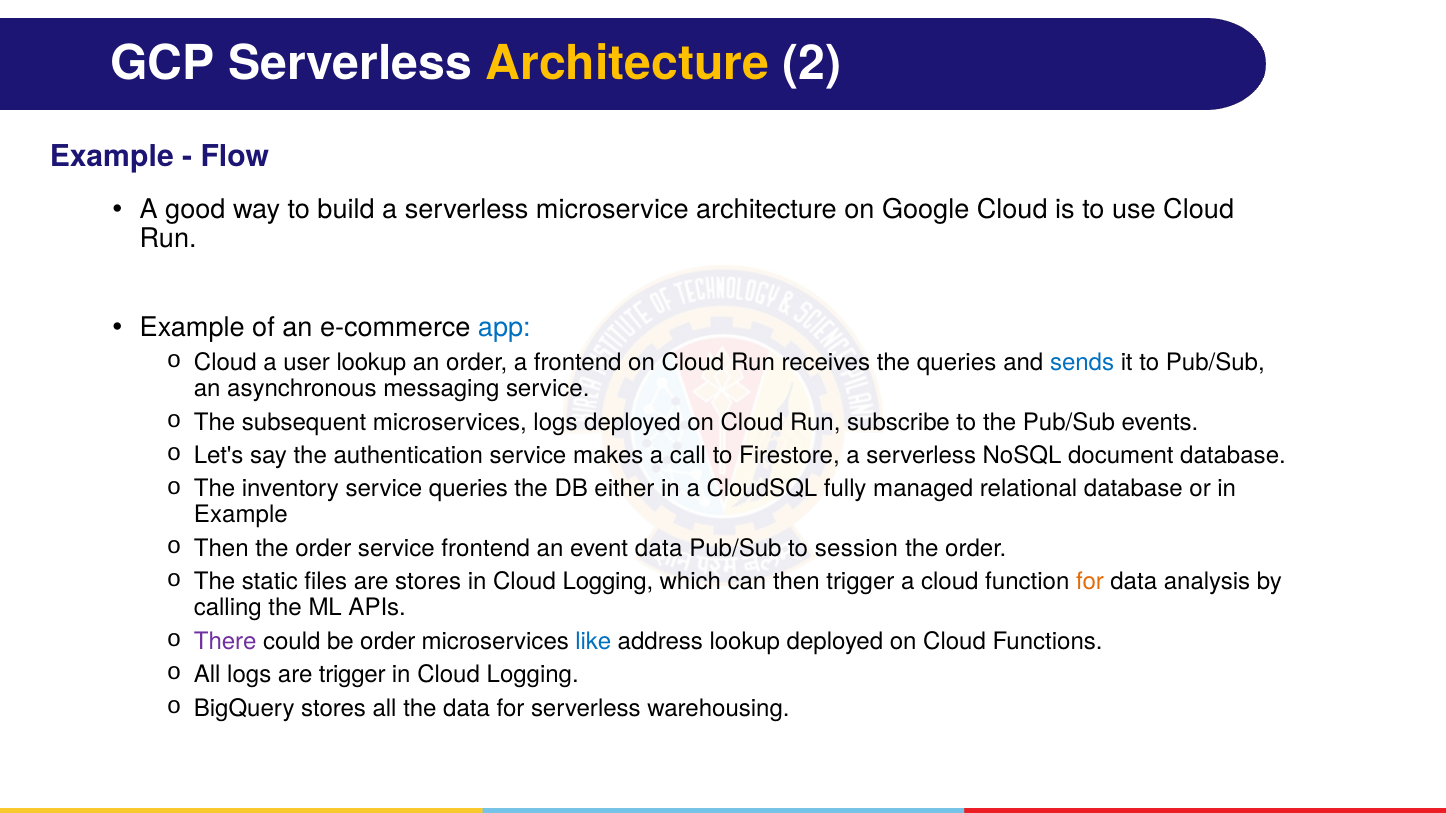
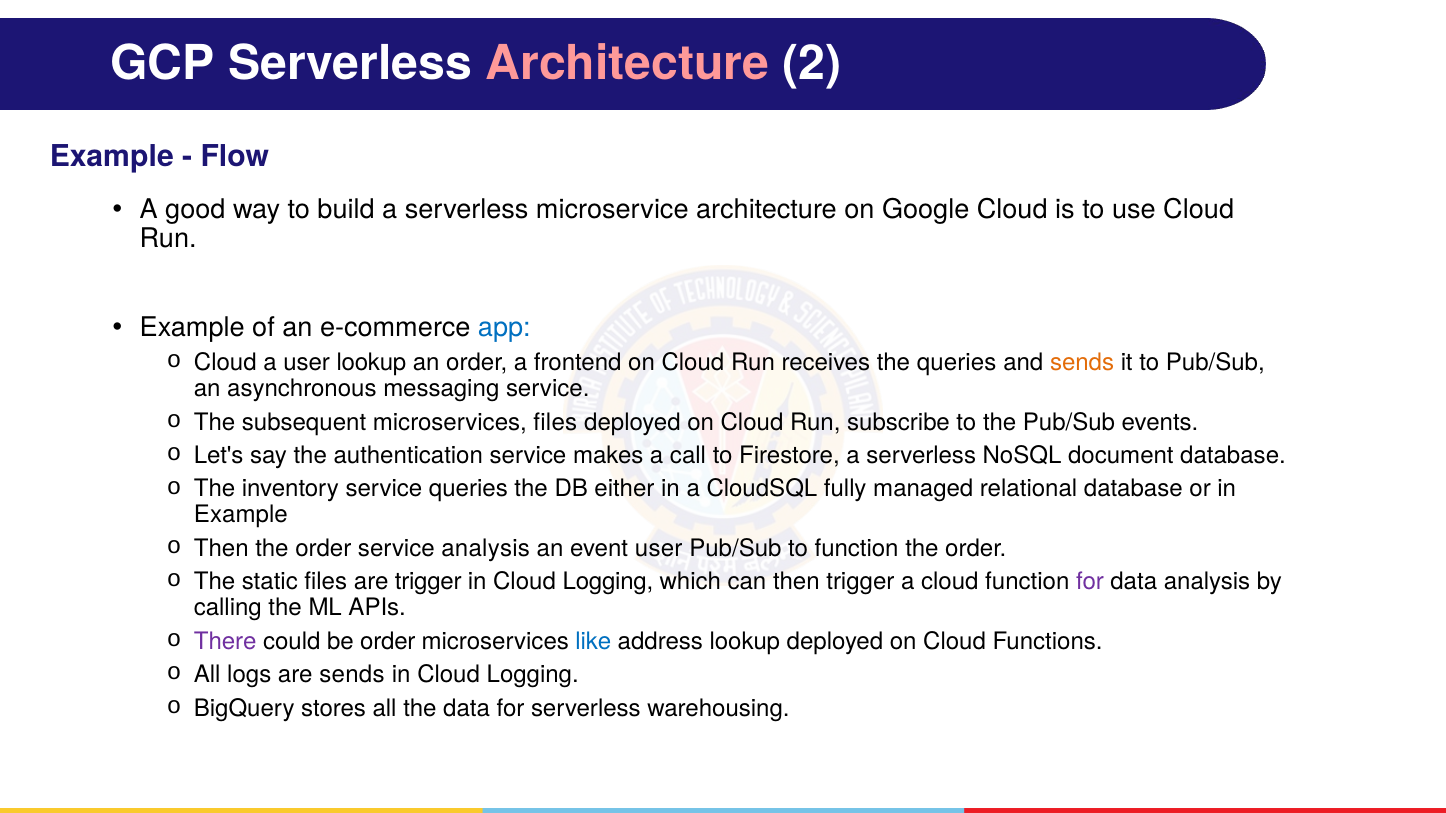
Architecture at (627, 64) colour: yellow -> pink
sends at (1082, 363) colour: blue -> orange
microservices logs: logs -> files
service frontend: frontend -> analysis
event data: data -> user
to session: session -> function
are stores: stores -> trigger
for at (1090, 582) colour: orange -> purple
are trigger: trigger -> sends
